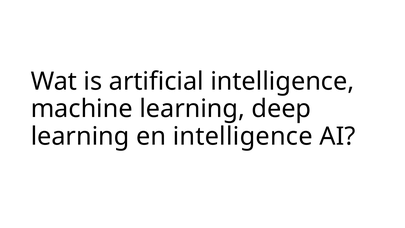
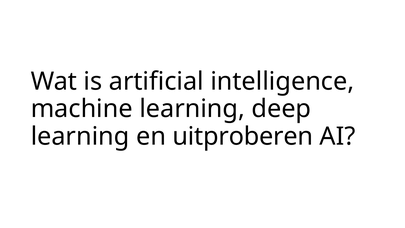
en intelligence: intelligence -> uitproberen
